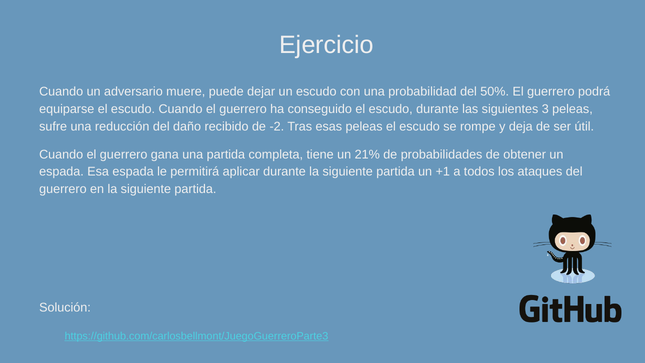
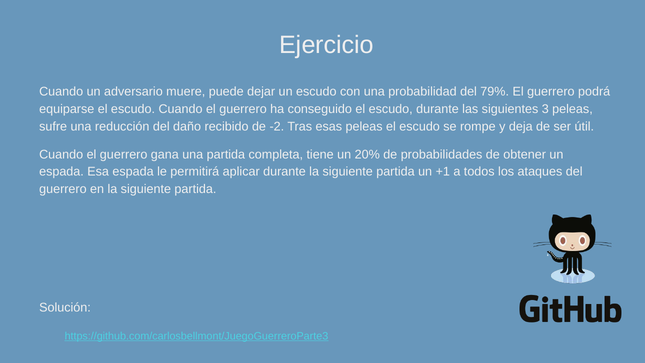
50%: 50% -> 79%
21%: 21% -> 20%
